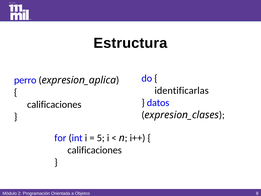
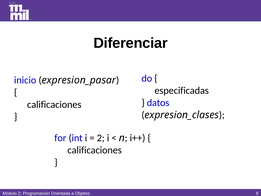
Estructura: Estructura -> Diferenciar
perro: perro -> inicio
expresion_aplica: expresion_aplica -> expresion_pasar
identificarlas: identificarlas -> especificadas
5 at (101, 138): 5 -> 2
